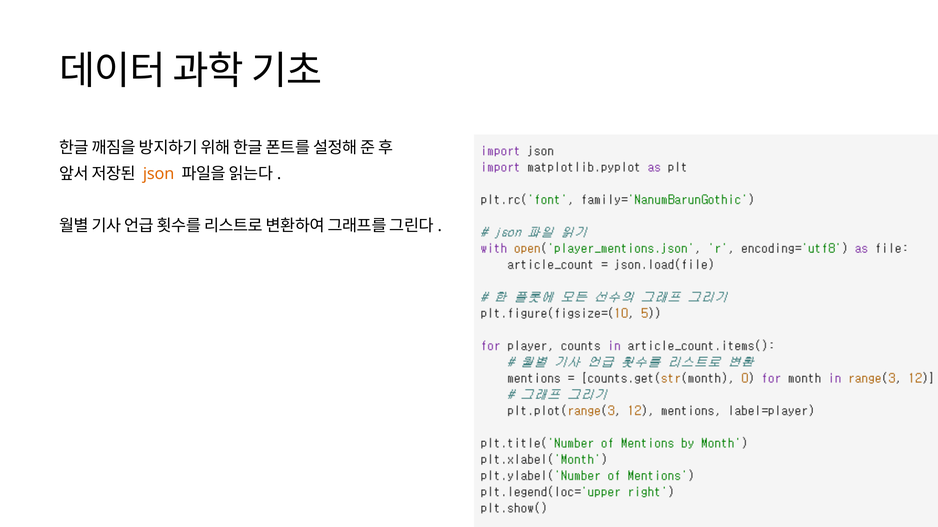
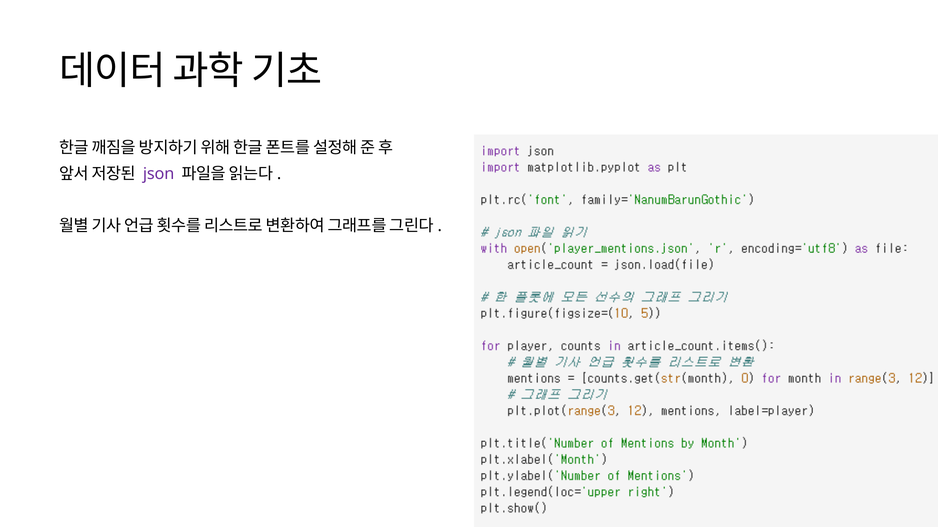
json colour: orange -> purple
